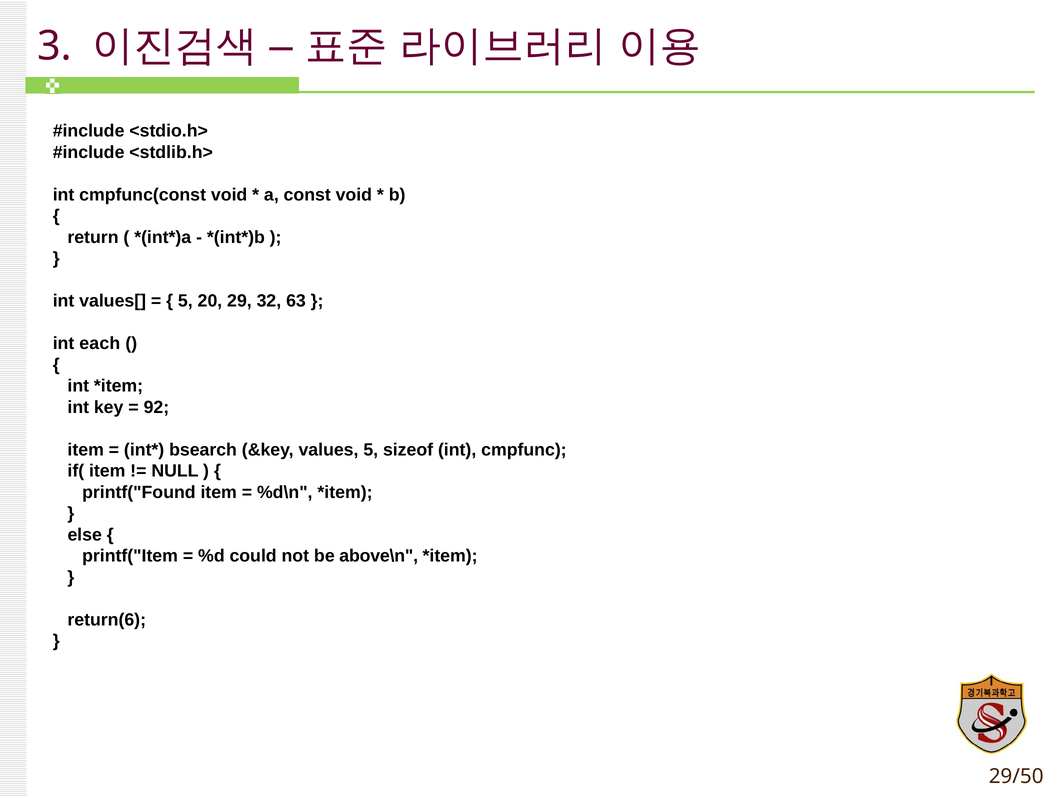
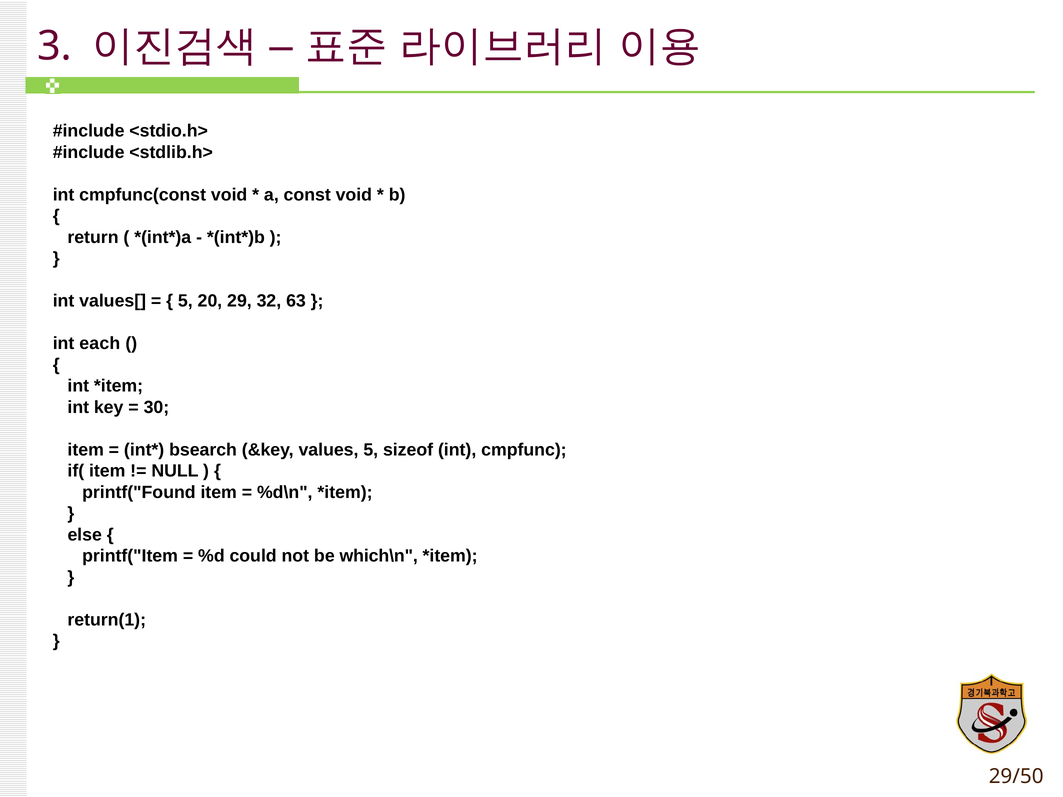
92: 92 -> 30
above\n: above\n -> which\n
return(6: return(6 -> return(1
